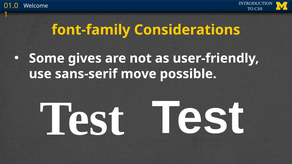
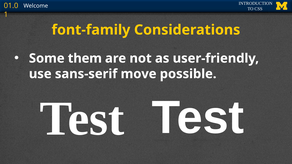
gives: gives -> them
